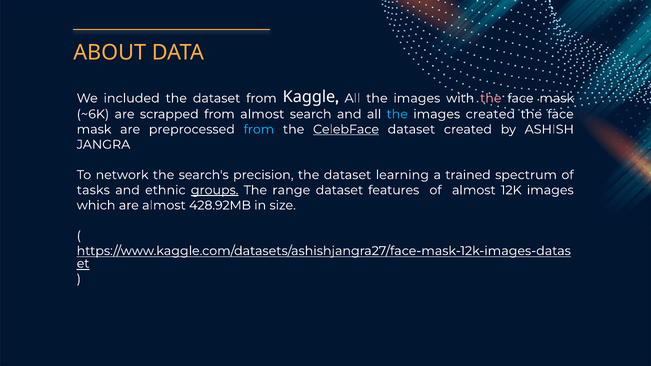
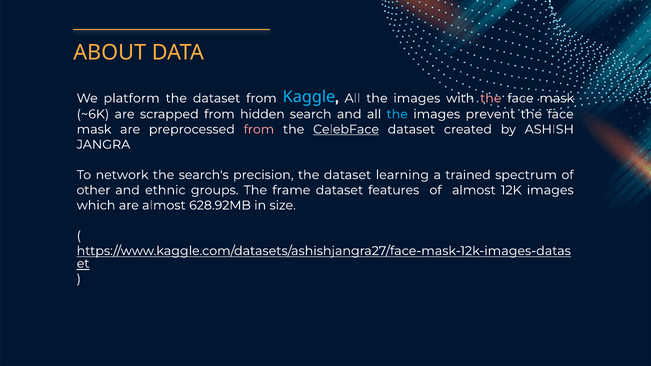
included: included -> platform
Kaggle colour: white -> light blue
from almost: almost -> hidden
images created: created -> prevent
from at (259, 129) colour: light blue -> pink
tasks: tasks -> other
groups underline: present -> none
range: range -> frame
428.92MB: 428.92MB -> 628.92MB
